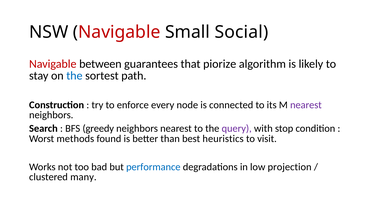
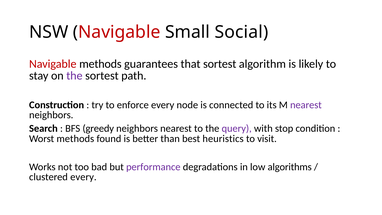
Navigable between: between -> methods
that piorize: piorize -> sortest
the at (74, 76) colour: blue -> purple
performance colour: blue -> purple
projection: projection -> algorithms
clustered many: many -> every
